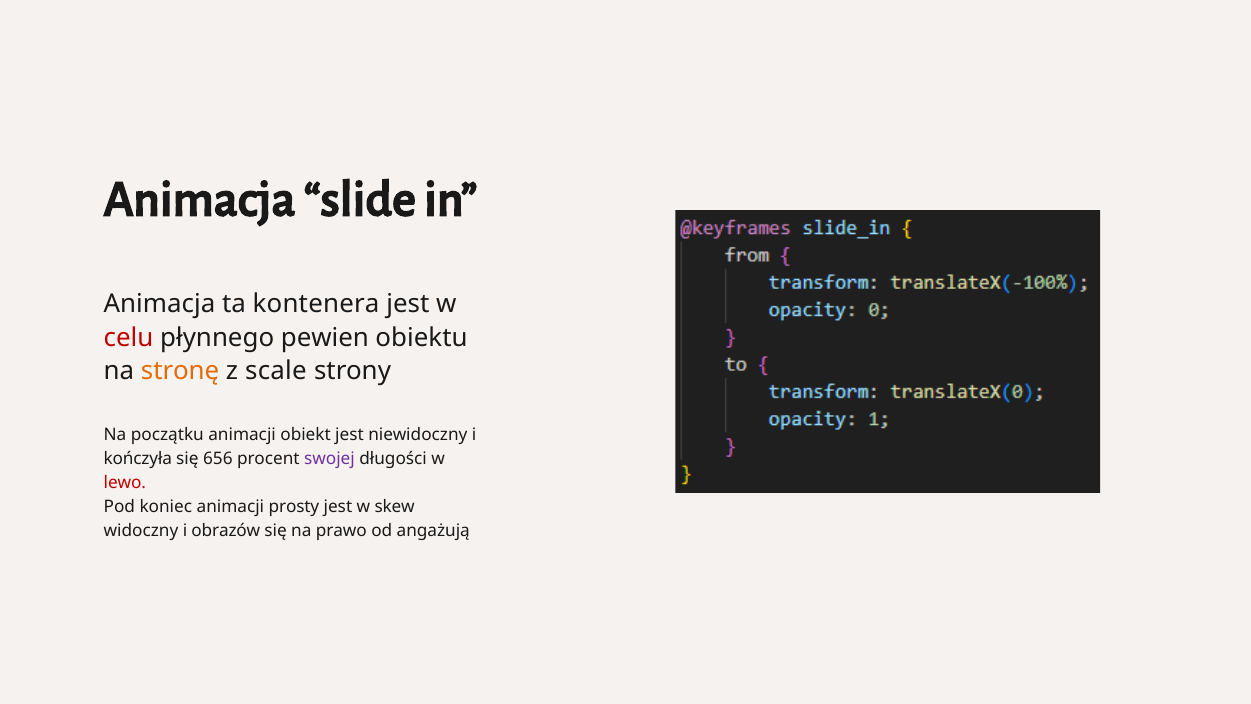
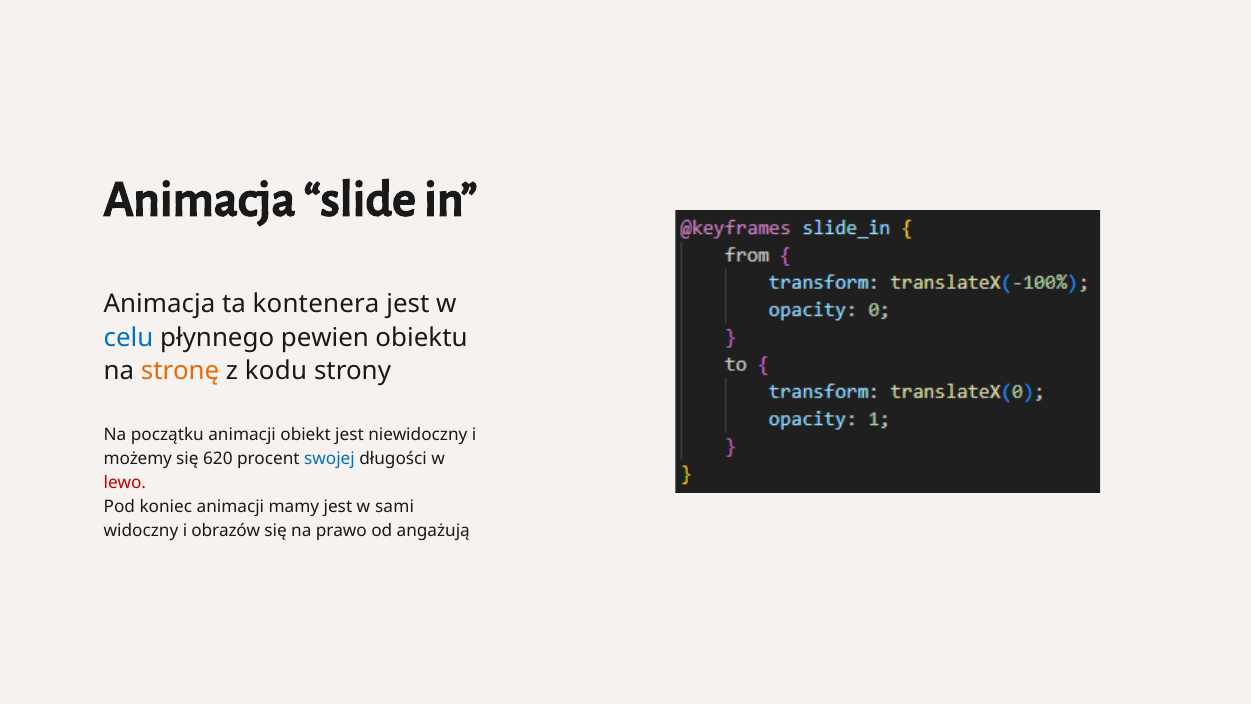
celu colour: red -> blue
scale: scale -> kodu
kończyła: kończyła -> możemy
656: 656 -> 620
swojej colour: purple -> blue
prosty: prosty -> mamy
skew: skew -> sami
